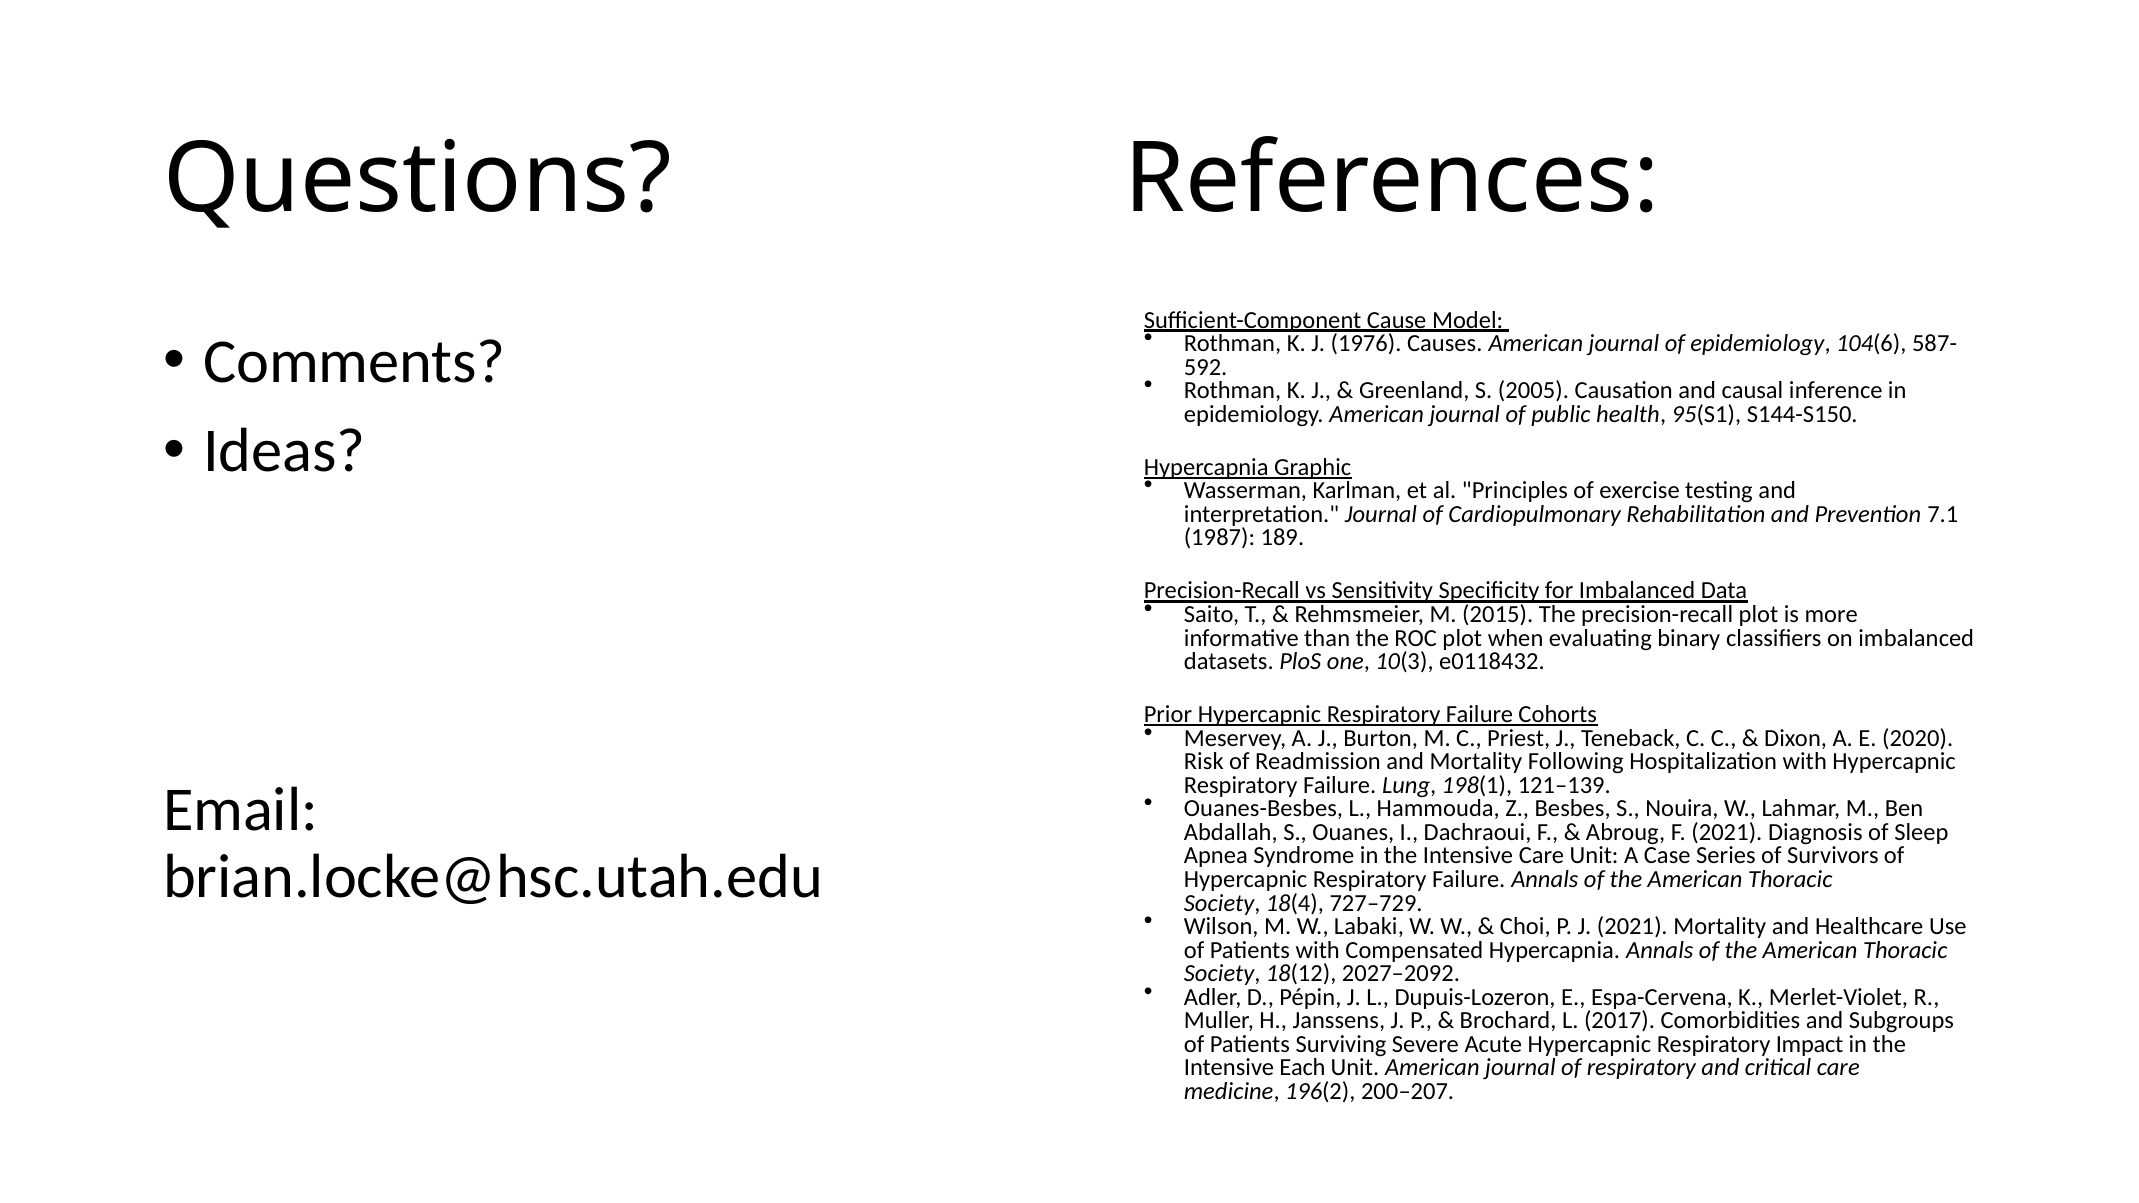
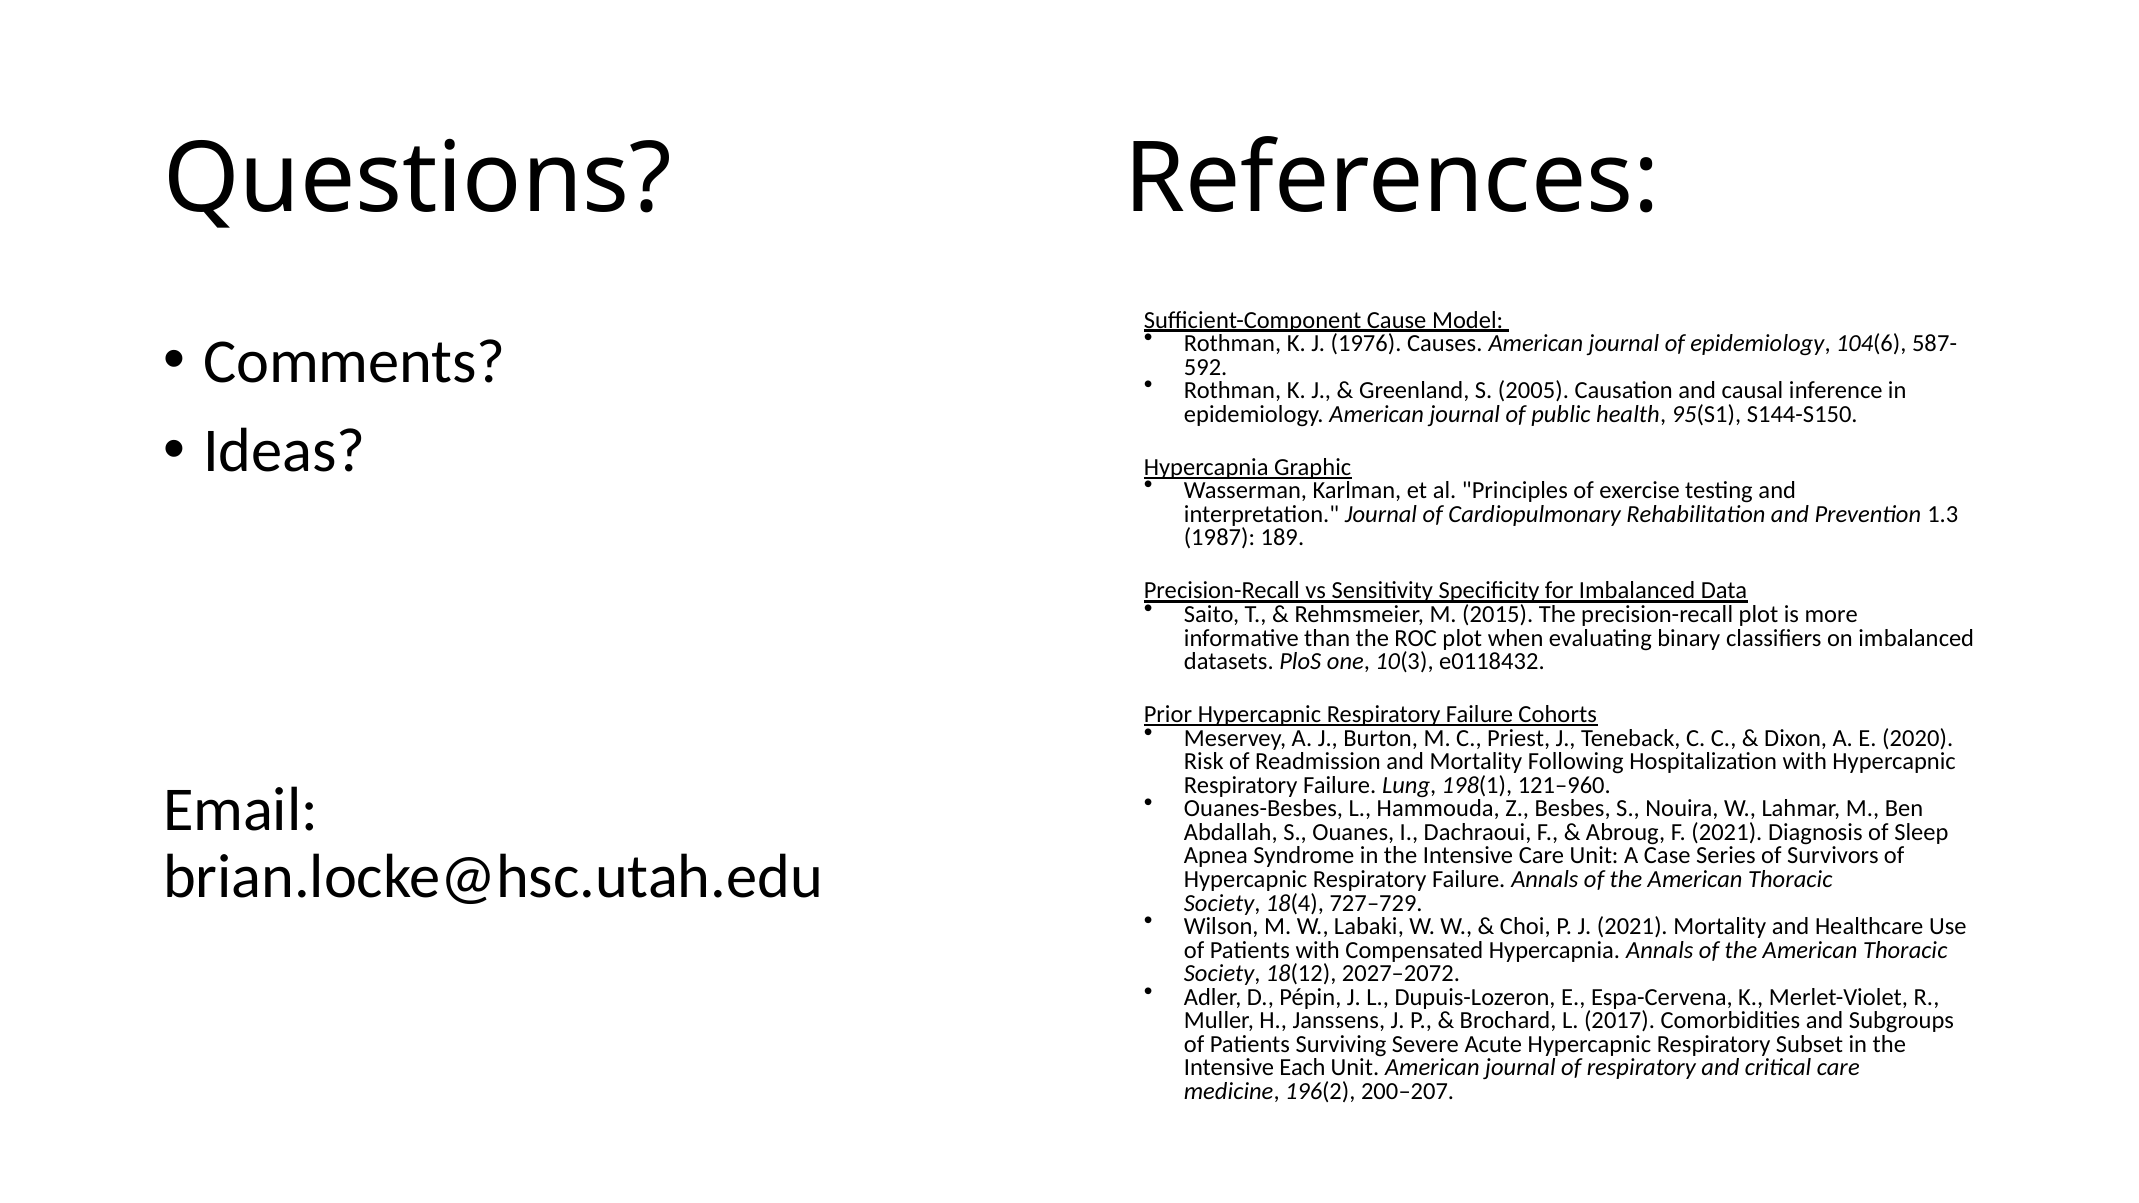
7.1: 7.1 -> 1.3
121–139: 121–139 -> 121–960
2027–2092: 2027–2092 -> 2027–2072
Impact: Impact -> Subset
